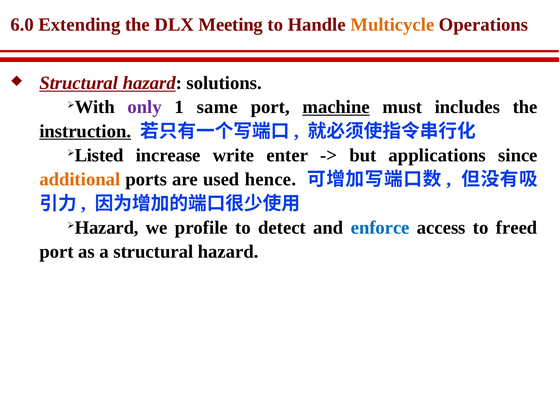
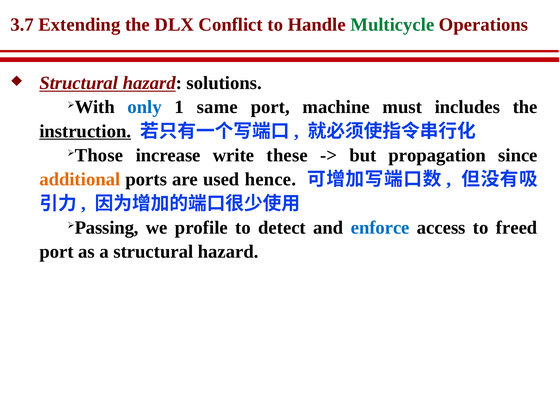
6.0: 6.0 -> 3.7
Meeting: Meeting -> Conflict
Multicycle colour: orange -> green
only colour: purple -> blue
machine underline: present -> none
Listed: Listed -> Those
enter: enter -> these
applications: applications -> propagation
Hazard at (107, 228): Hazard -> Passing
